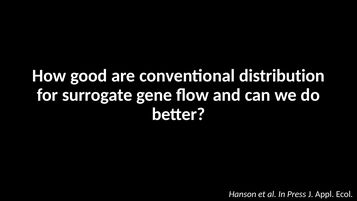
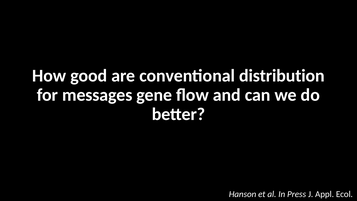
surrogate: surrogate -> messages
